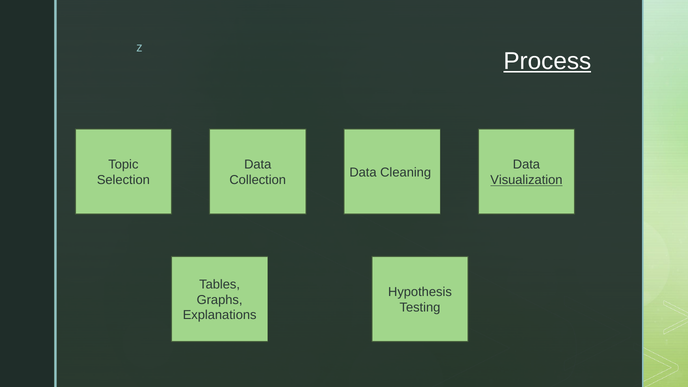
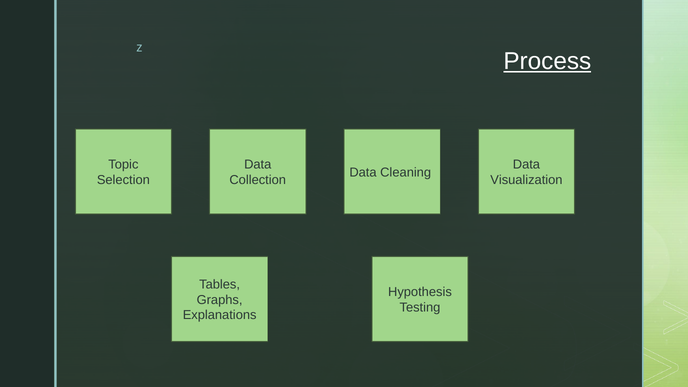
Visualization underline: present -> none
